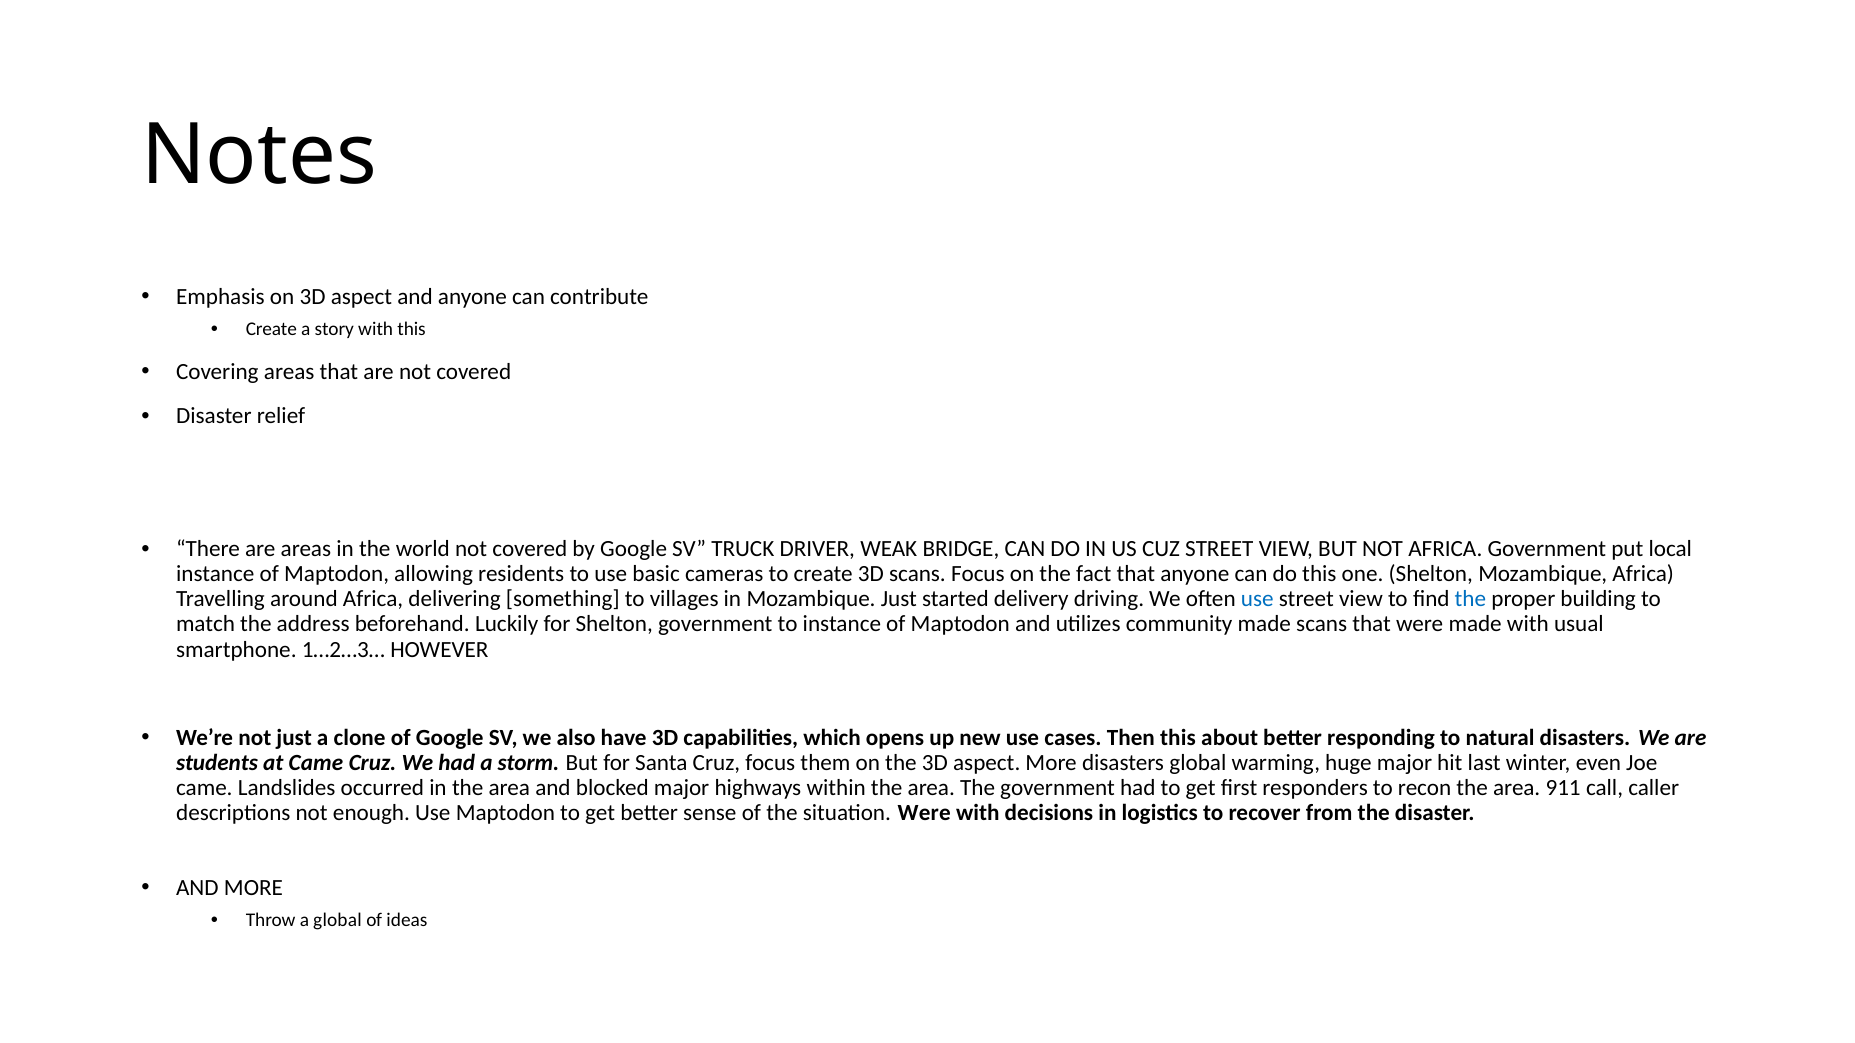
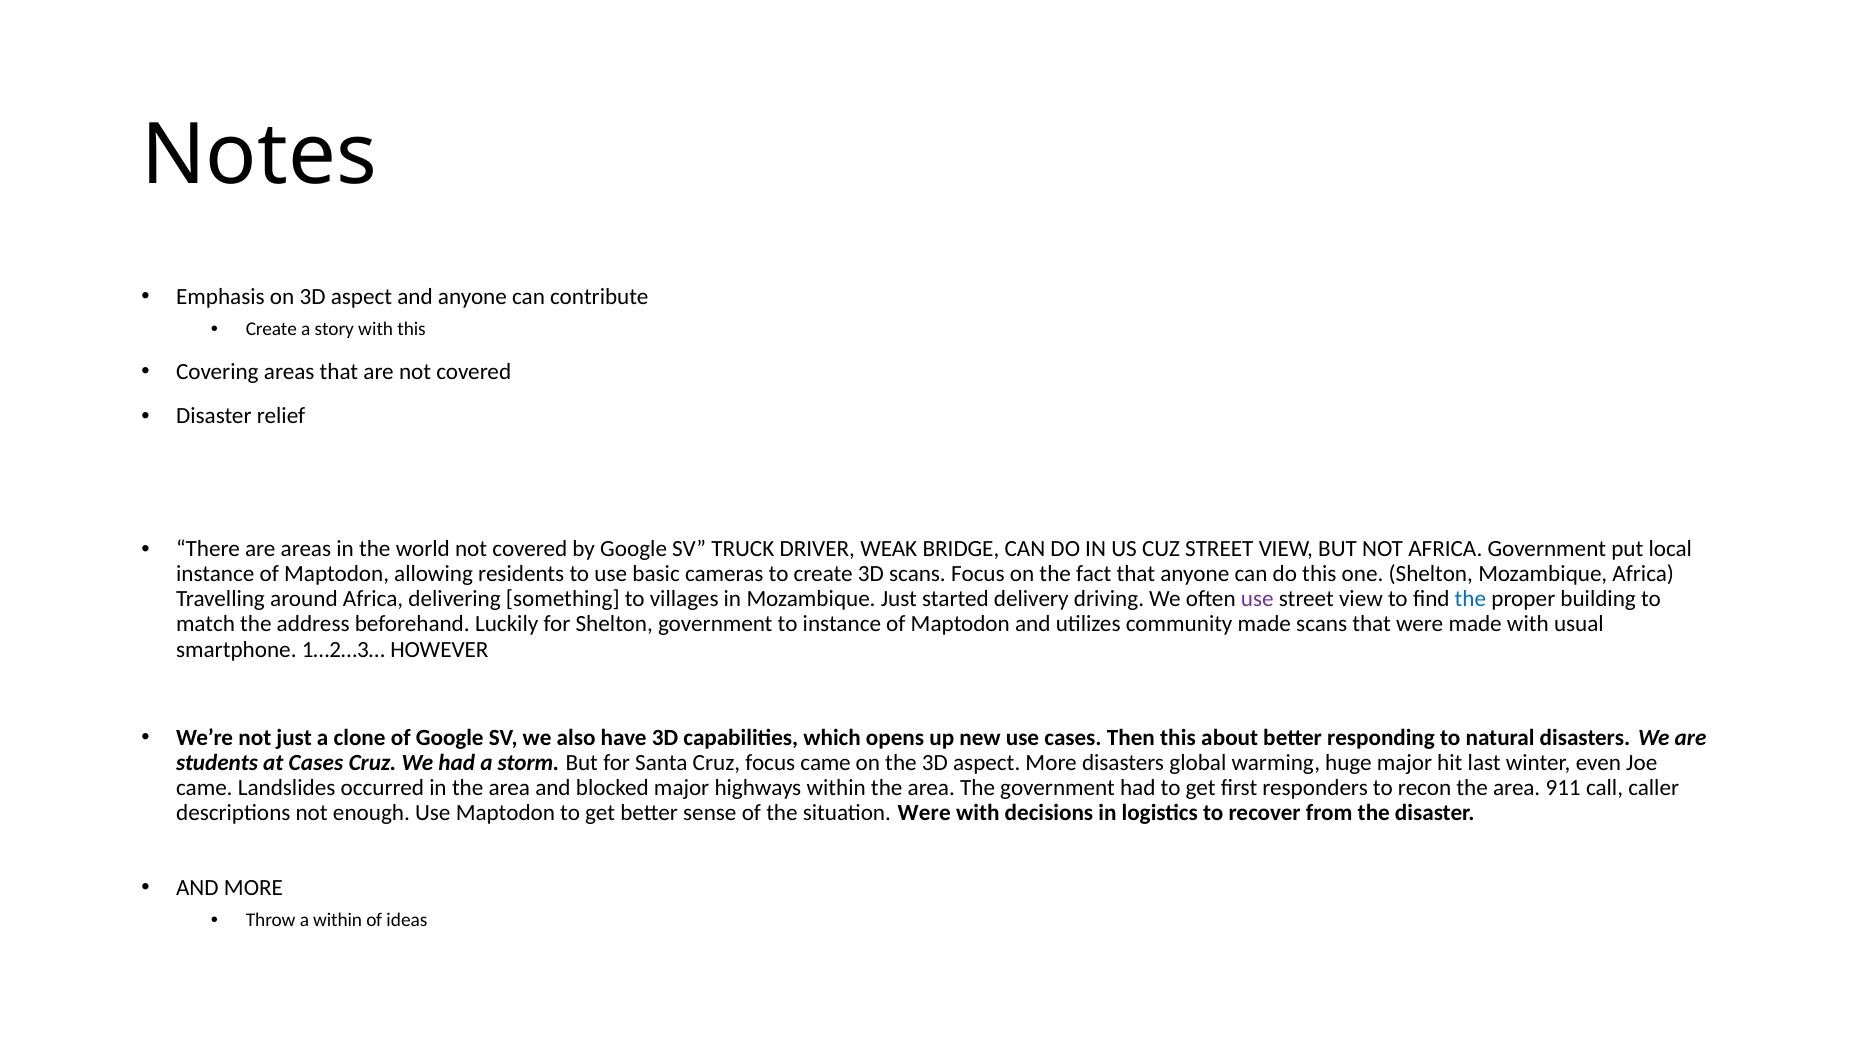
use at (1257, 600) colour: blue -> purple
at Came: Came -> Cases
focus them: them -> came
a global: global -> within
